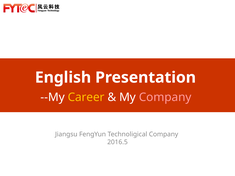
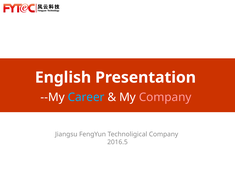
Career colour: yellow -> light blue
